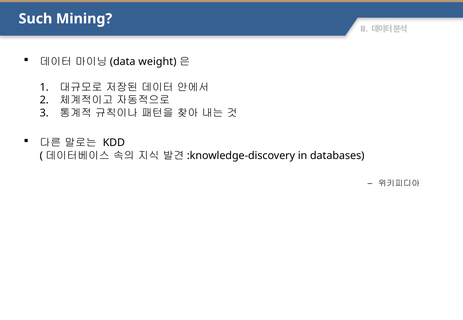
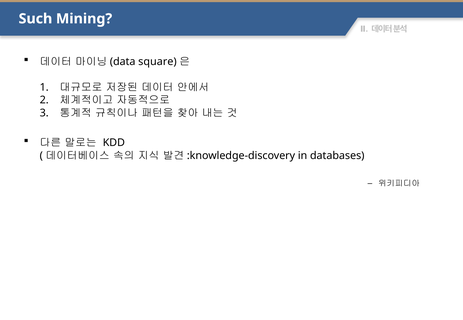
weight: weight -> square
